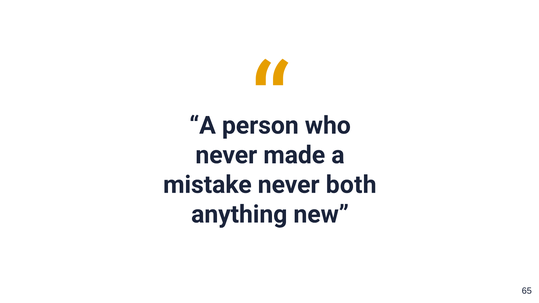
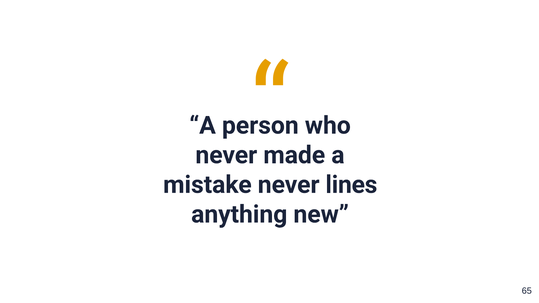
both: both -> lines
